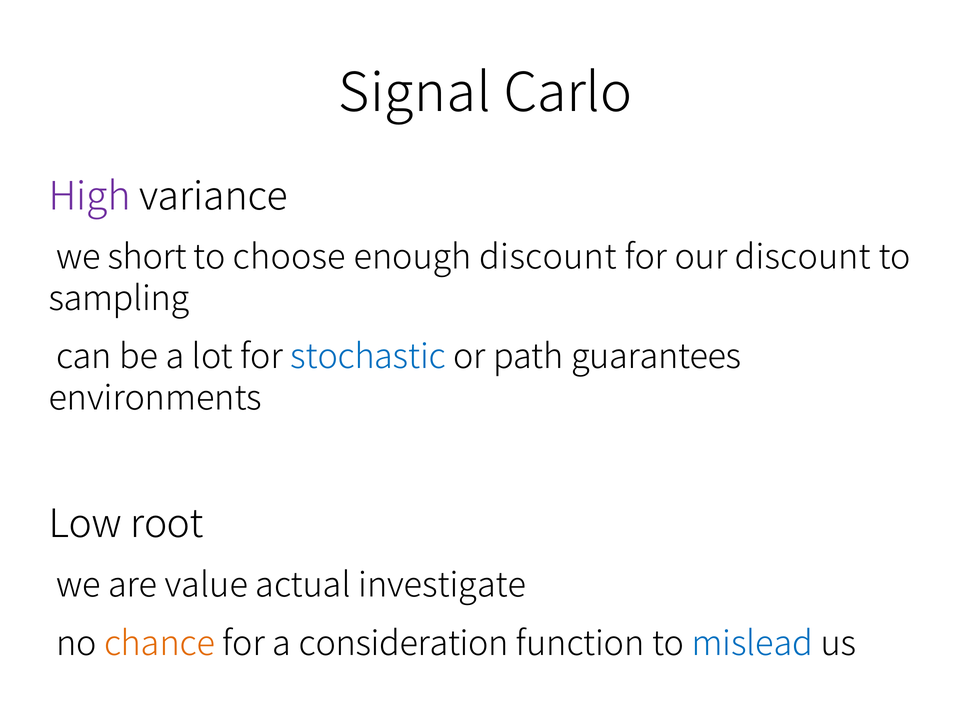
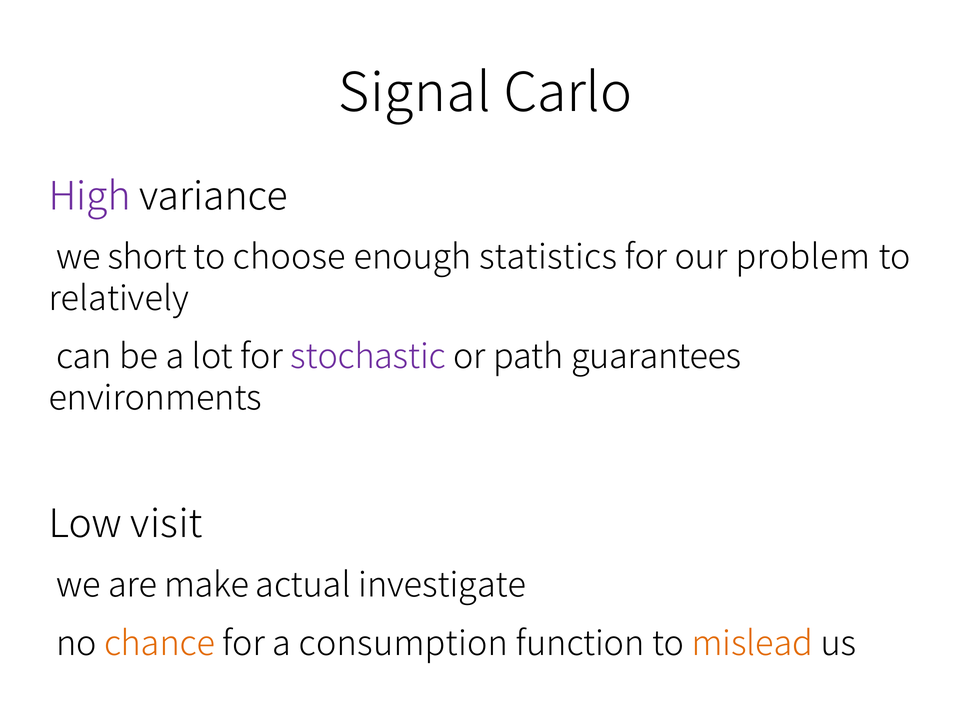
enough discount: discount -> statistics
our discount: discount -> problem
sampling: sampling -> relatively
stochastic colour: blue -> purple
root: root -> visit
value: value -> make
consideration: consideration -> consumption
mislead colour: blue -> orange
